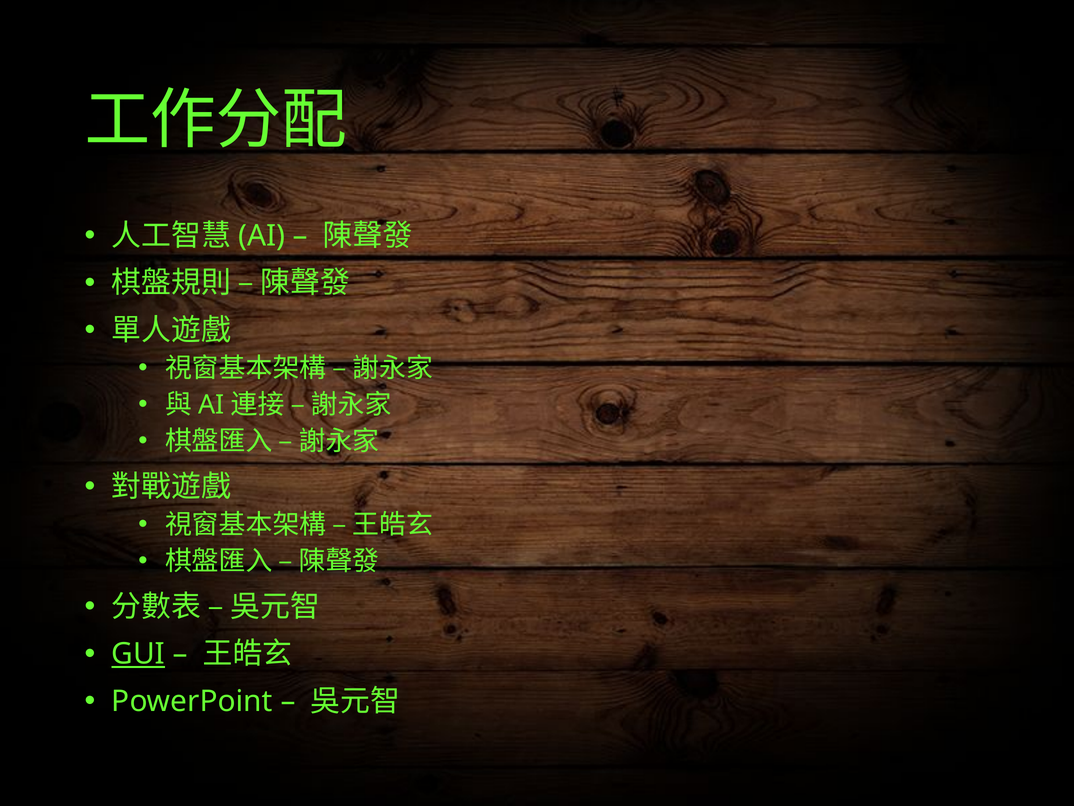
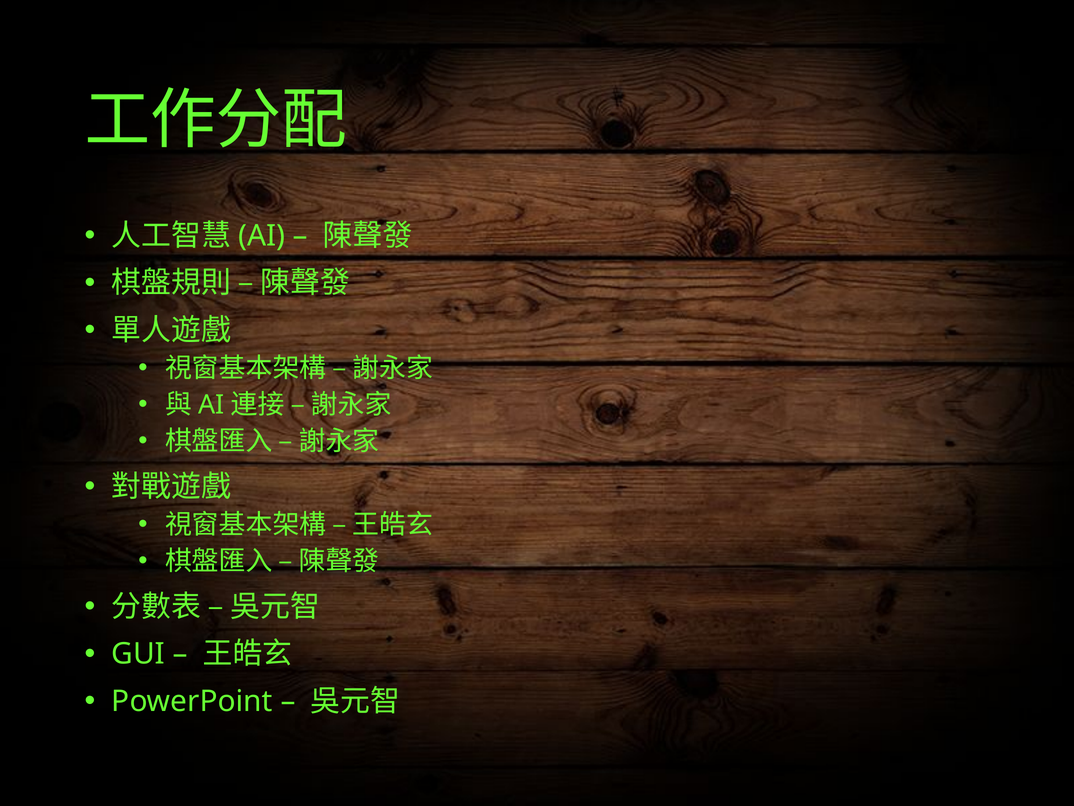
GUI underline: present -> none
